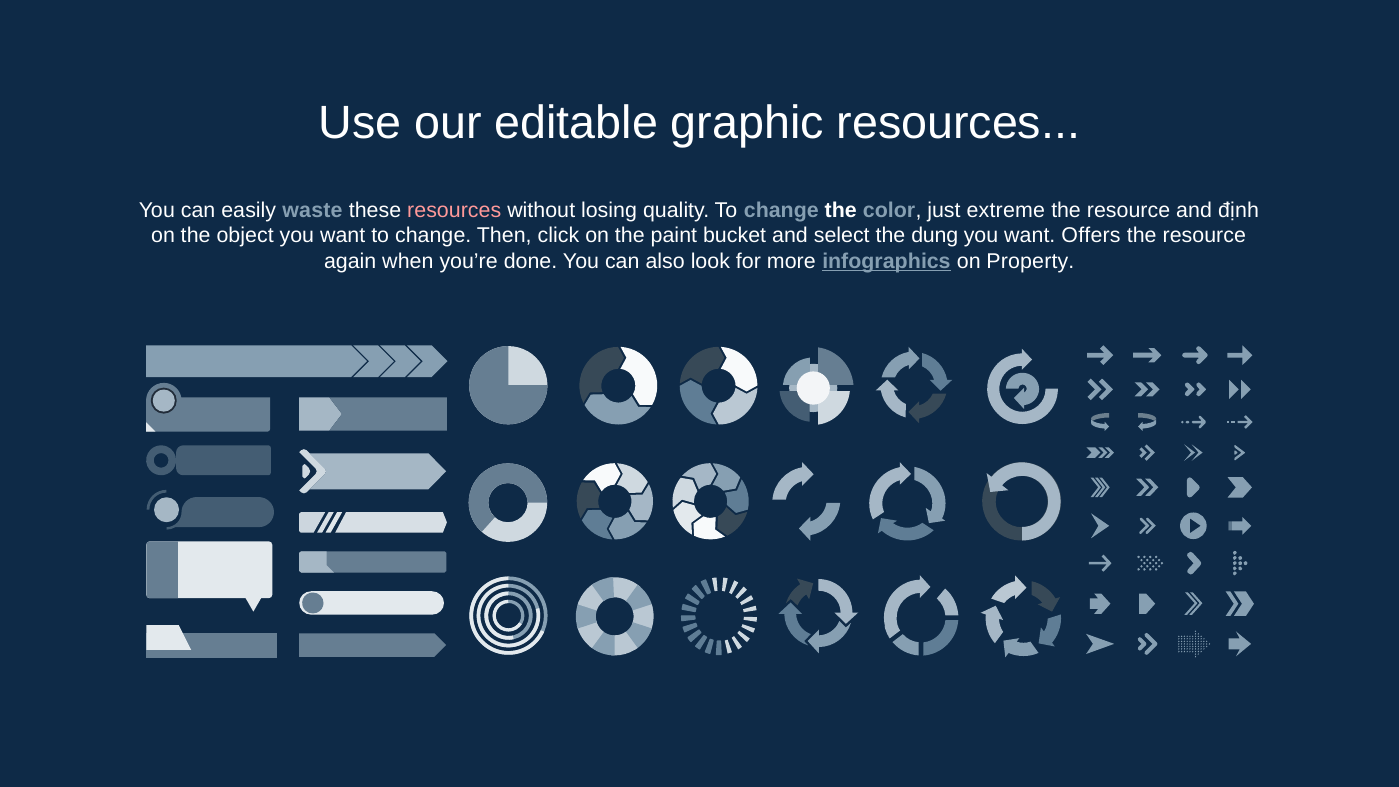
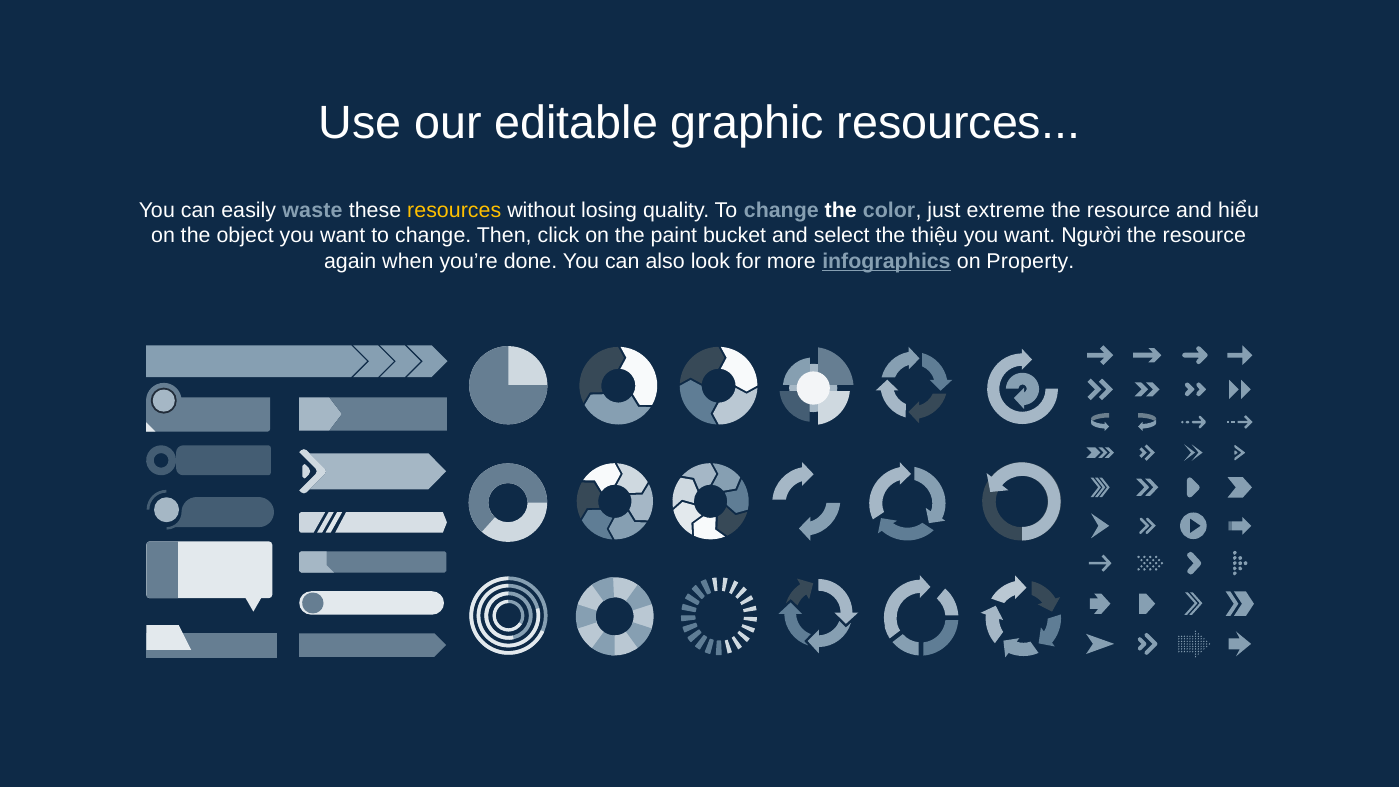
resources at (454, 210) colour: pink -> yellow
định: định -> hiểu
dung: dung -> thiệu
Offers: Offers -> Người
